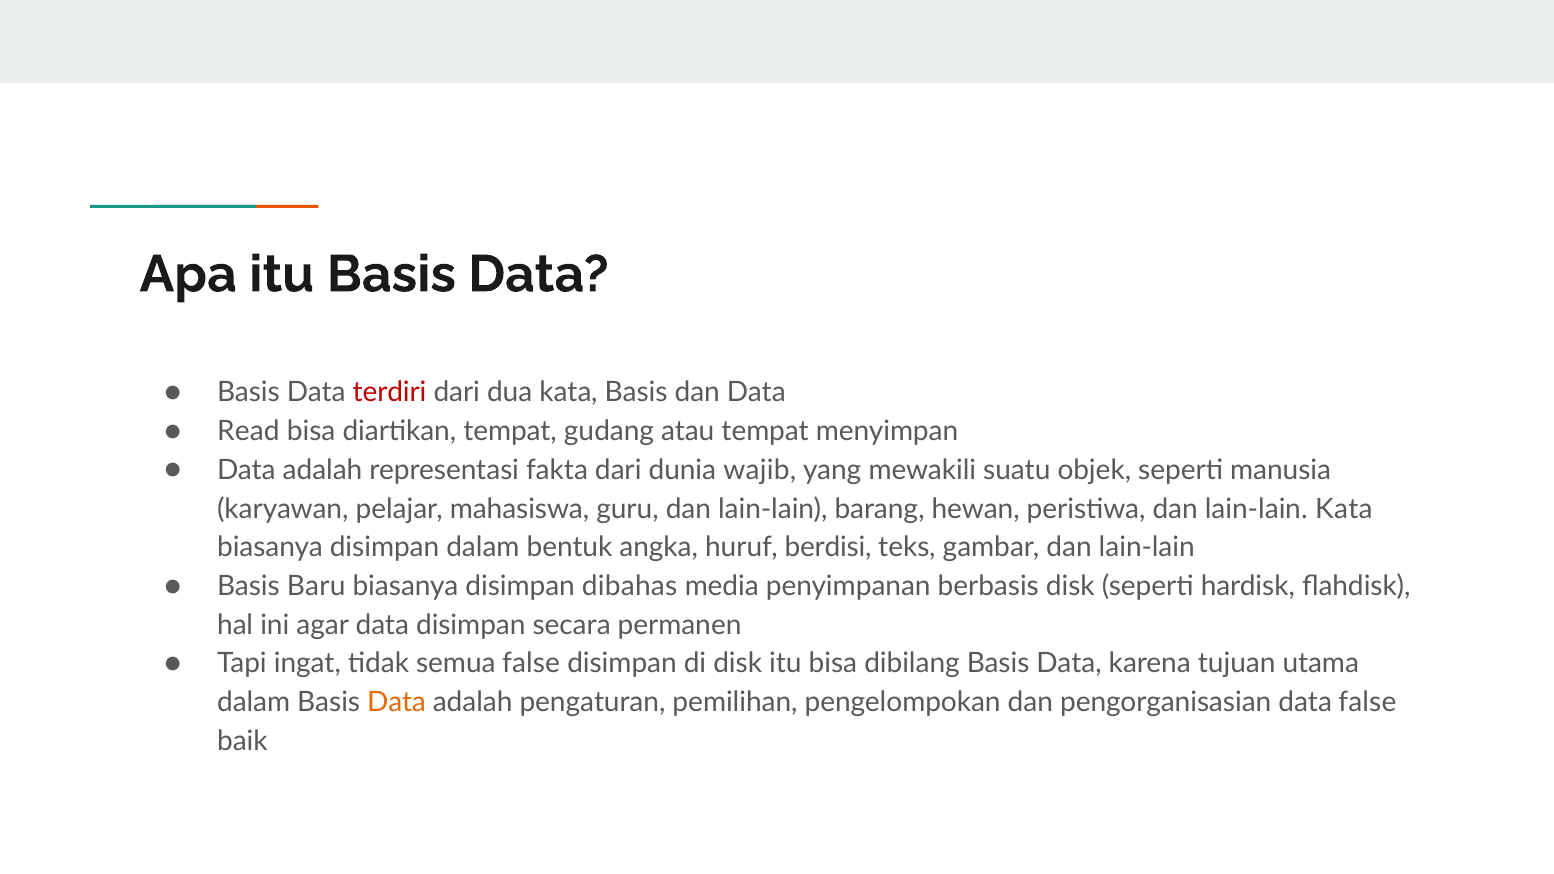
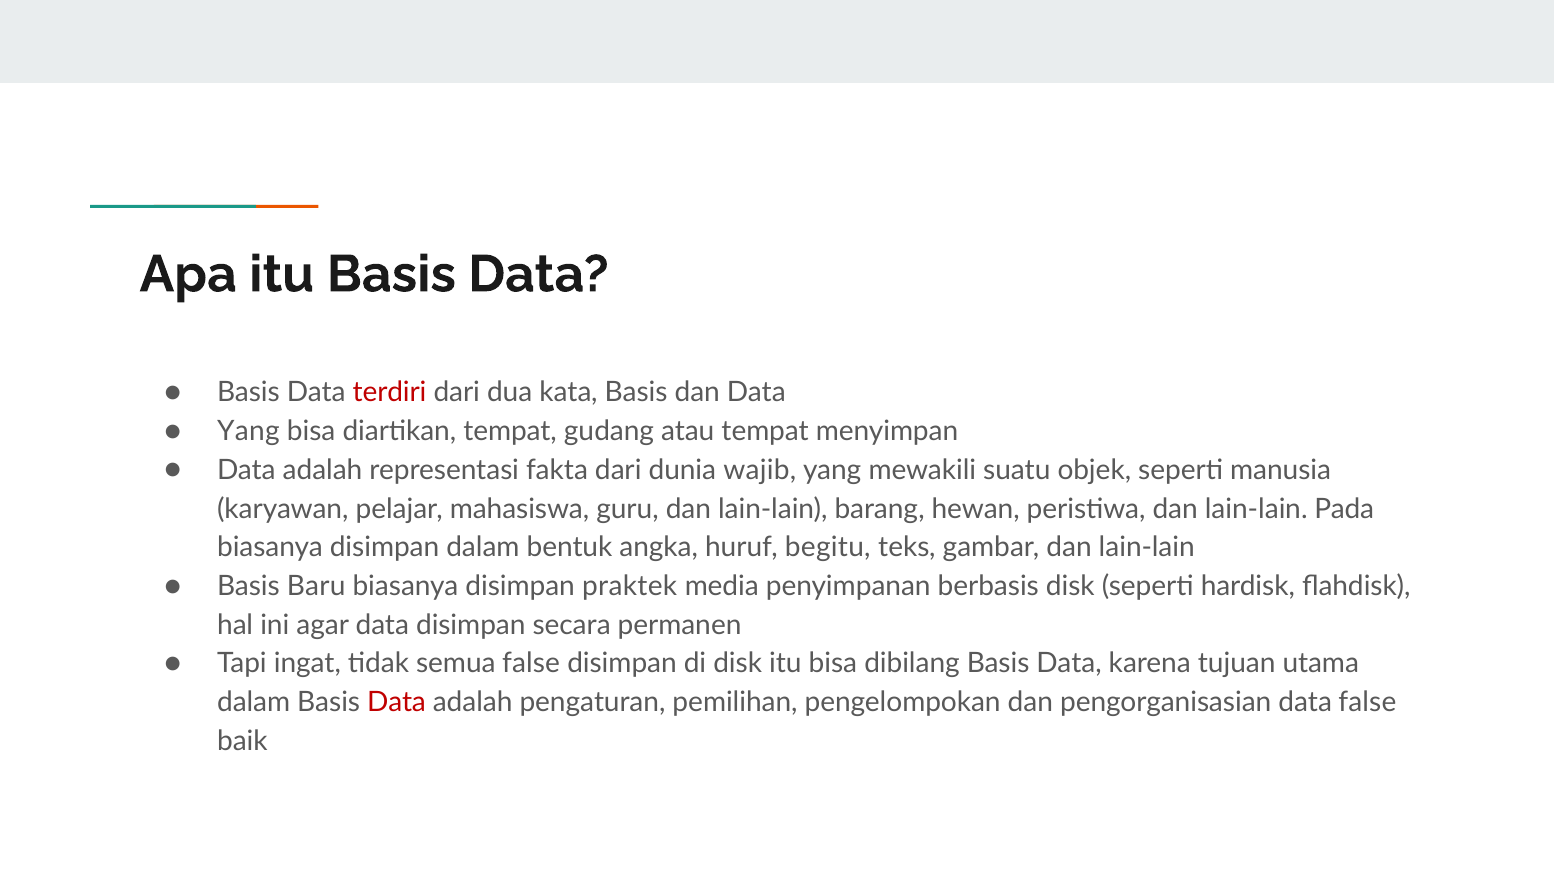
Read at (248, 431): Read -> Yang
lain-lain Kata: Kata -> Pada
berdisi: berdisi -> begitu
dibahas: dibahas -> praktek
Data at (396, 703) colour: orange -> red
